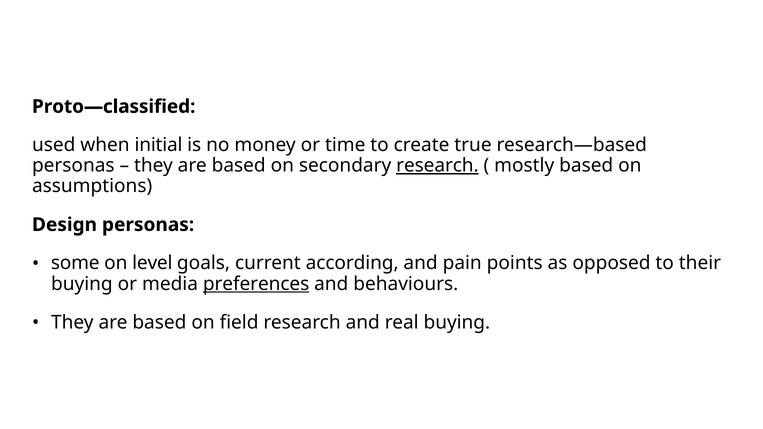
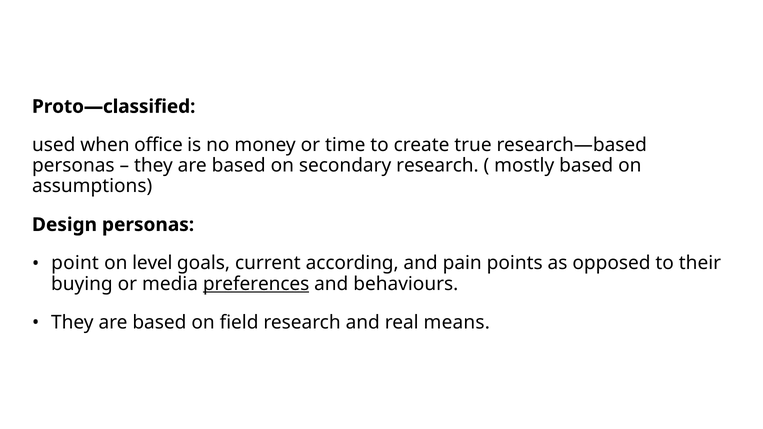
initial: initial -> office
research at (437, 166) underline: present -> none
some: some -> point
real buying: buying -> means
